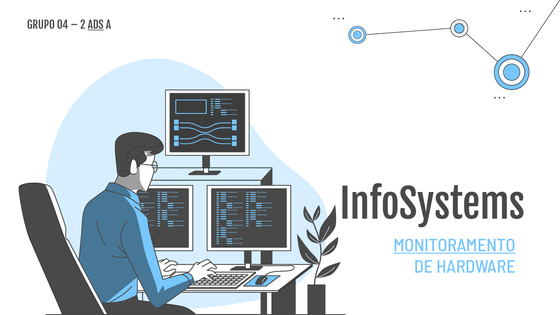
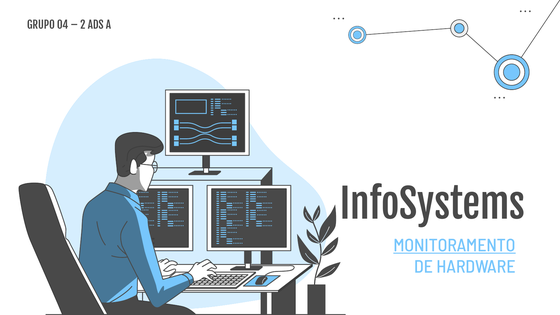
ADS underline: present -> none
